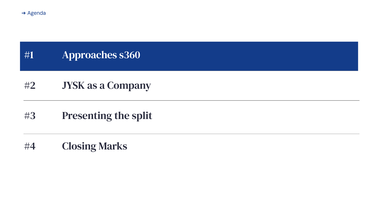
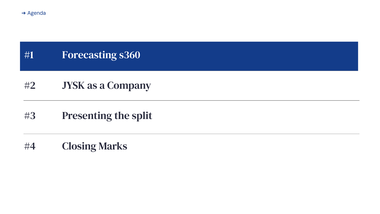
Approaches: Approaches -> Forecasting
